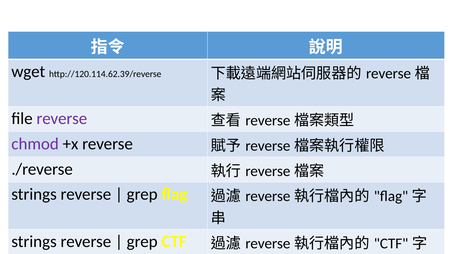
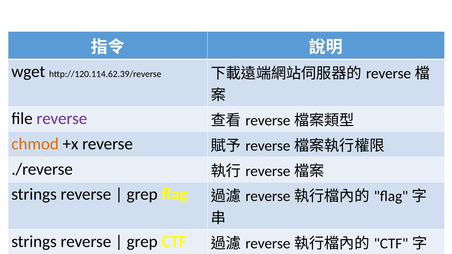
chmod colour: purple -> orange
